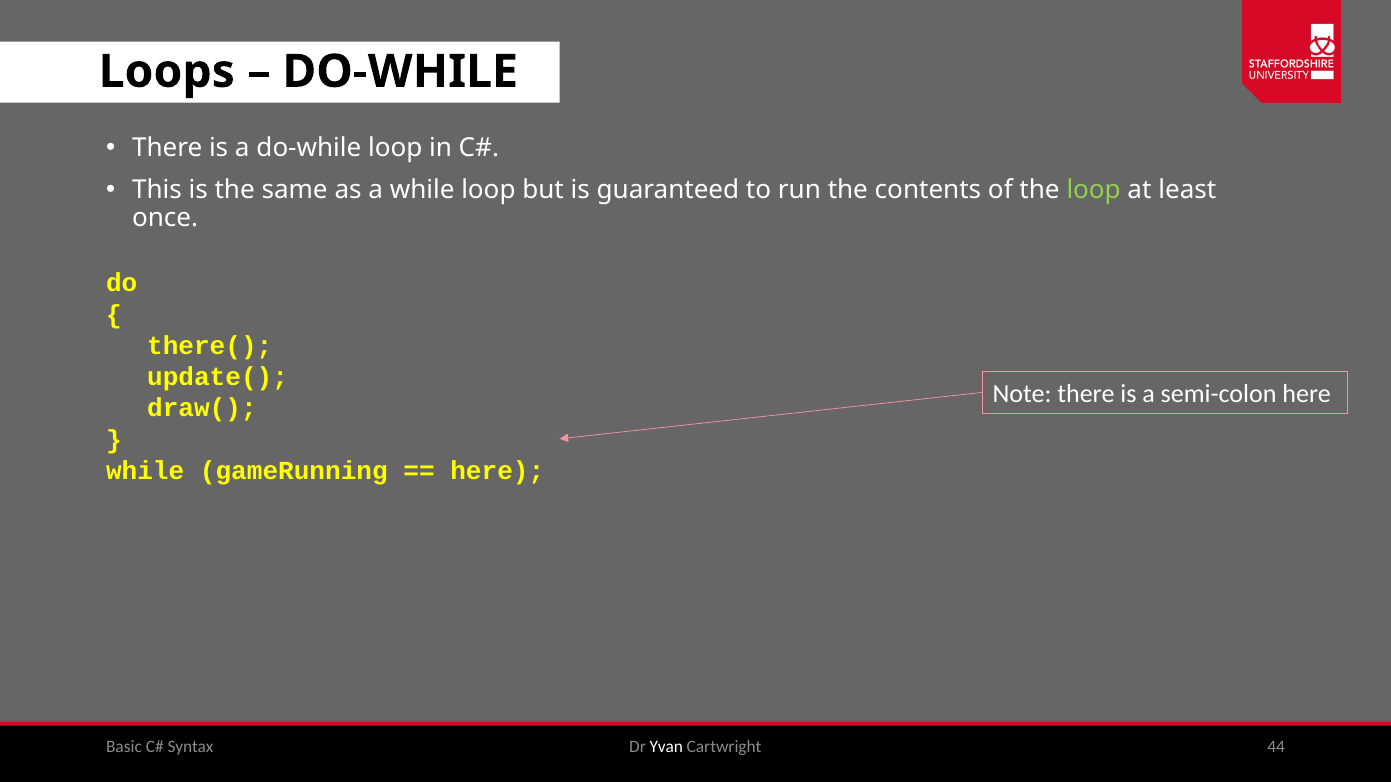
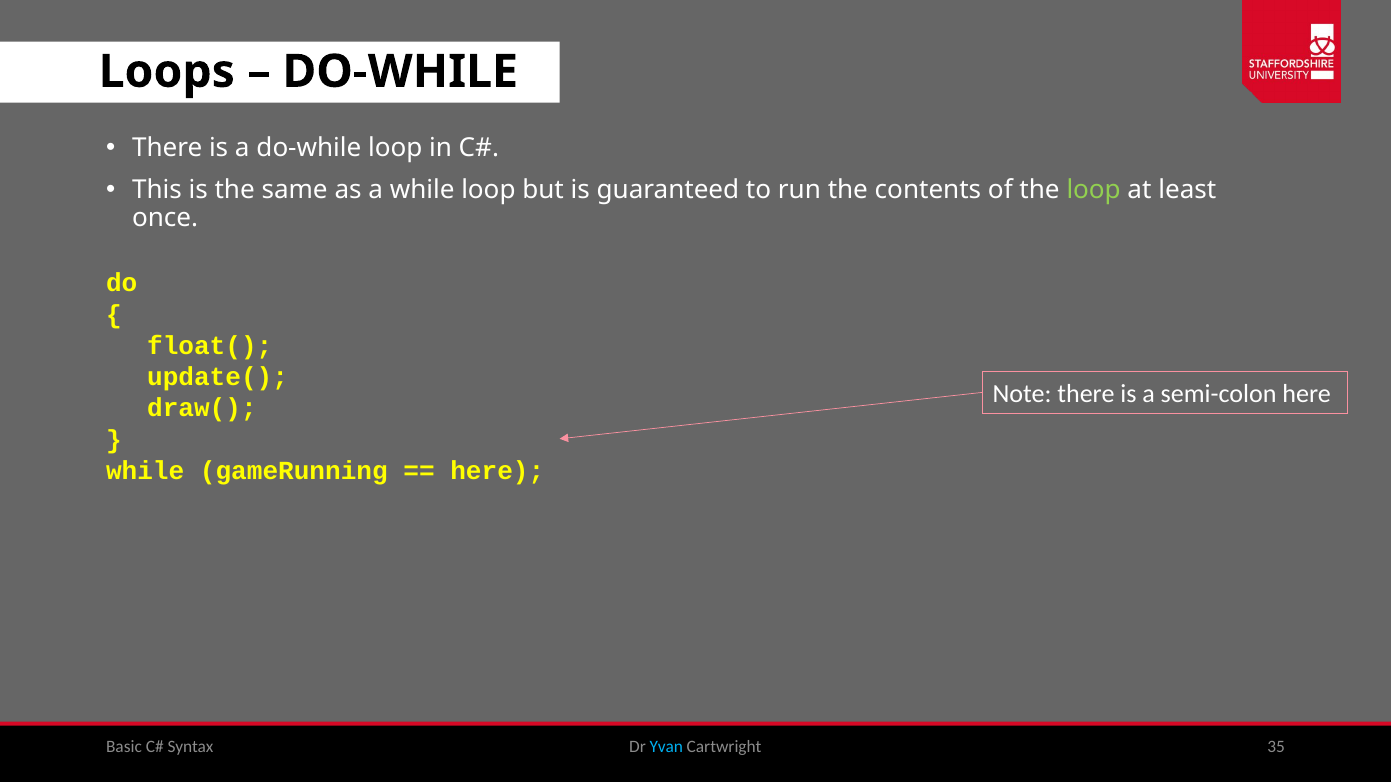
there(: there( -> float(
Yvan colour: white -> light blue
44: 44 -> 35
